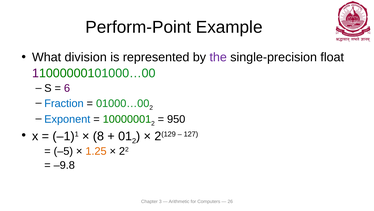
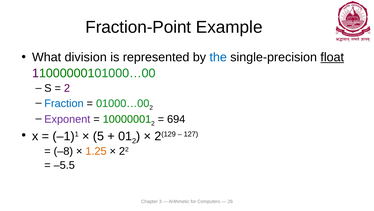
Perform-Point: Perform-Point -> Fraction-Point
the colour: purple -> blue
float underline: none -> present
6 at (67, 88): 6 -> 2
Exponent colour: blue -> purple
950: 950 -> 694
8: 8 -> 5
–5: –5 -> –8
–9.8: –9.8 -> –5.5
